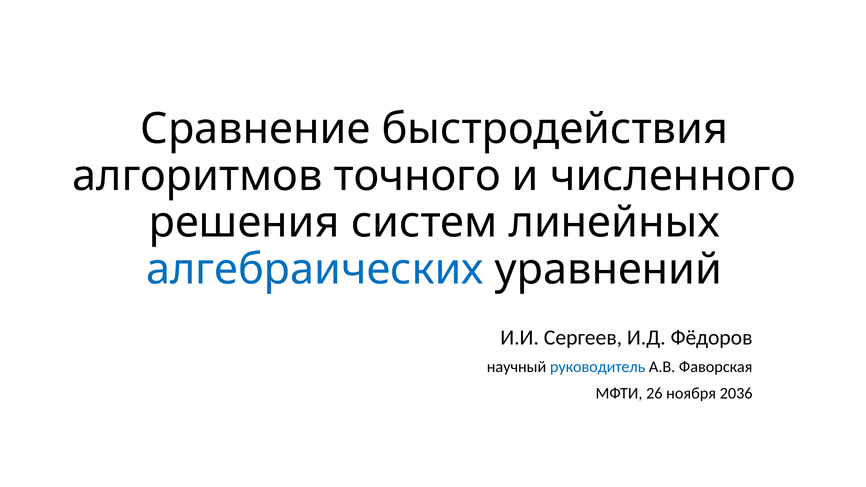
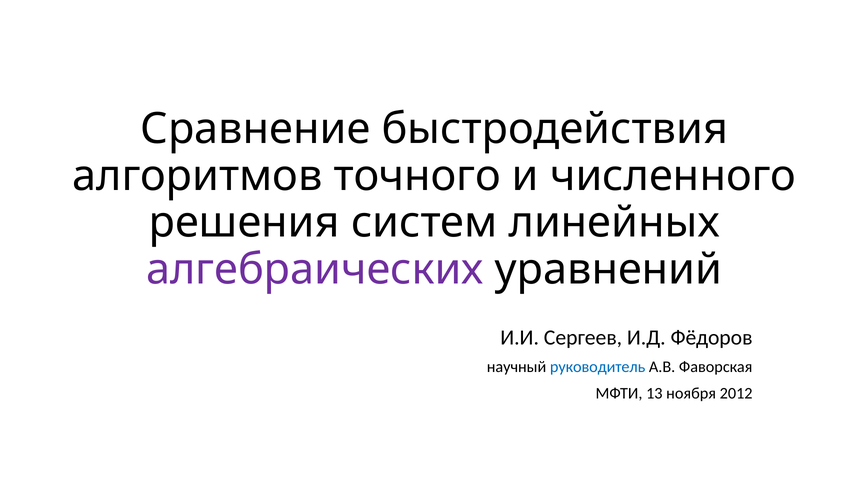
алгебраических colour: blue -> purple
26: 26 -> 13
2036: 2036 -> 2012
